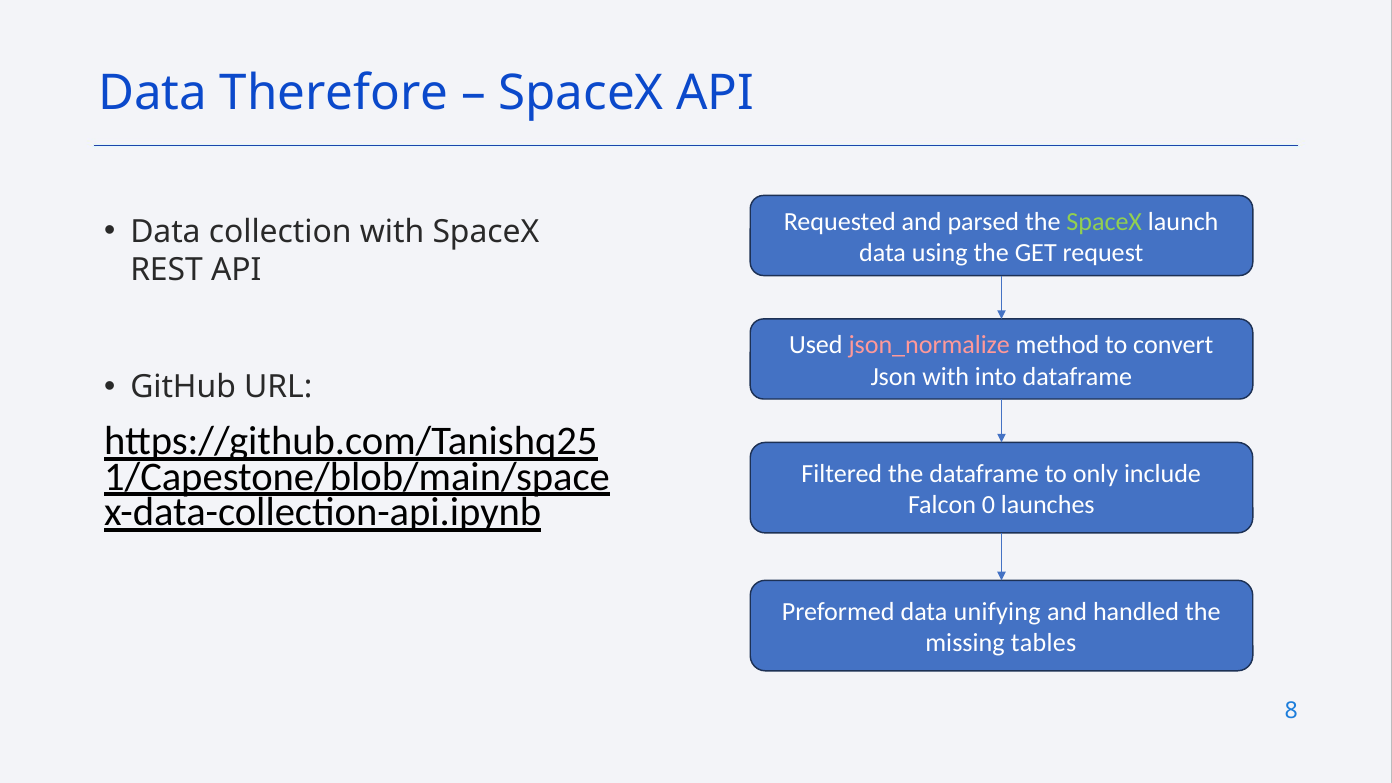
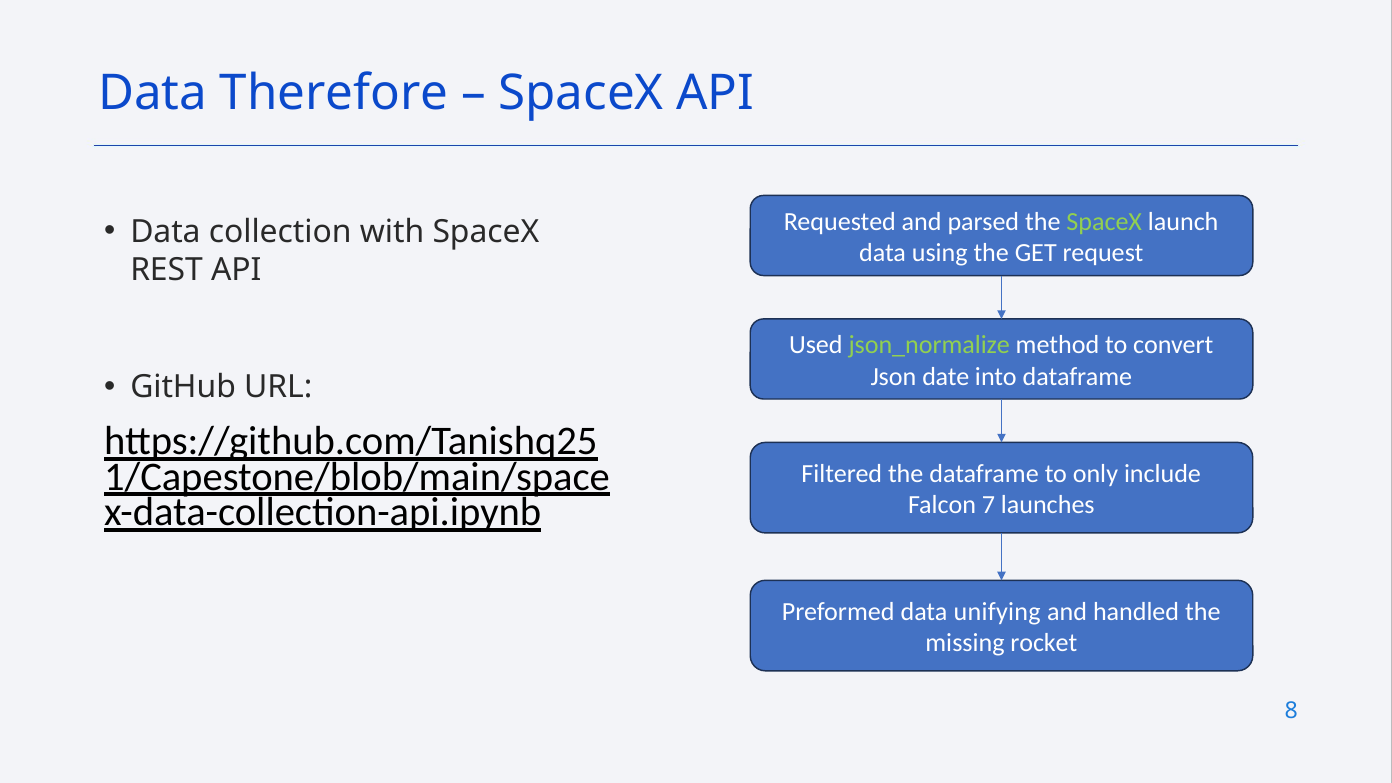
json_normalize colour: pink -> light green
Json with: with -> date
0: 0 -> 7
tables: tables -> rocket
